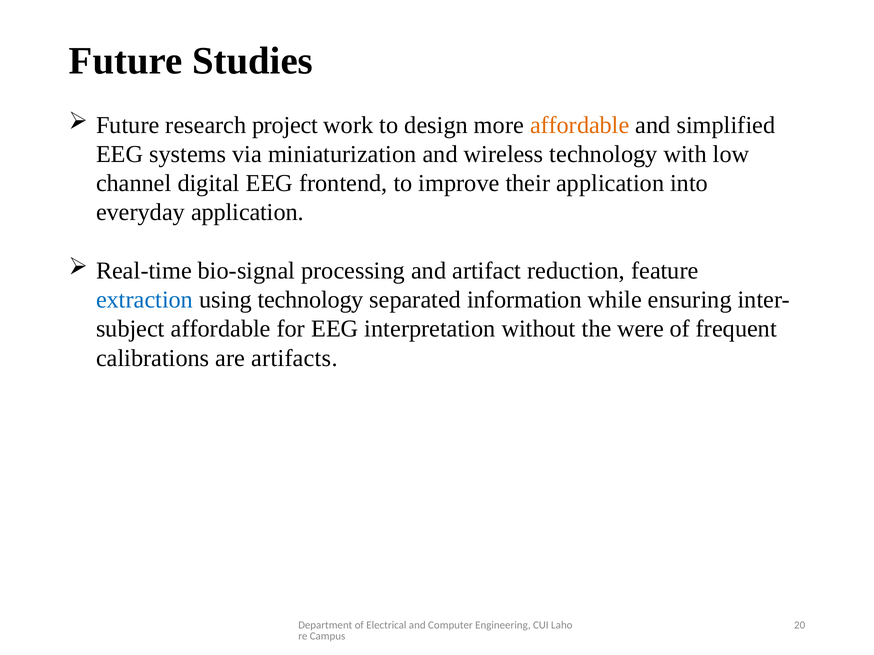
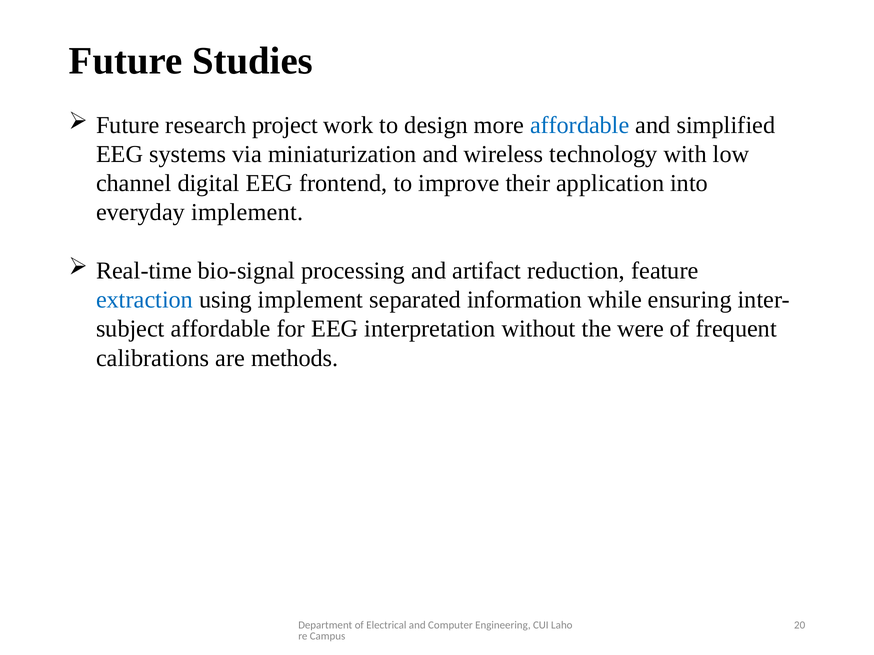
affordable at (580, 125) colour: orange -> blue
everyday application: application -> implement
using technology: technology -> implement
artifacts: artifacts -> methods
